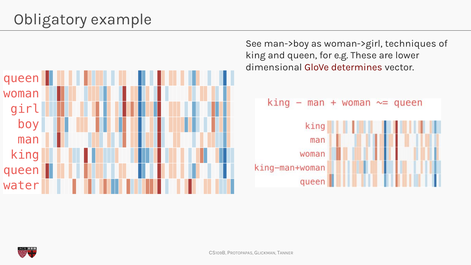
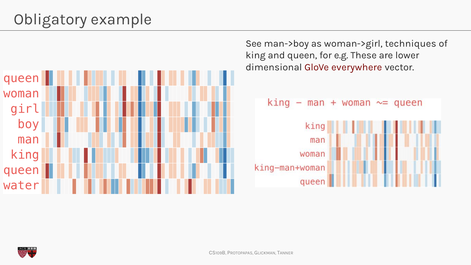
determines: determines -> everywhere
